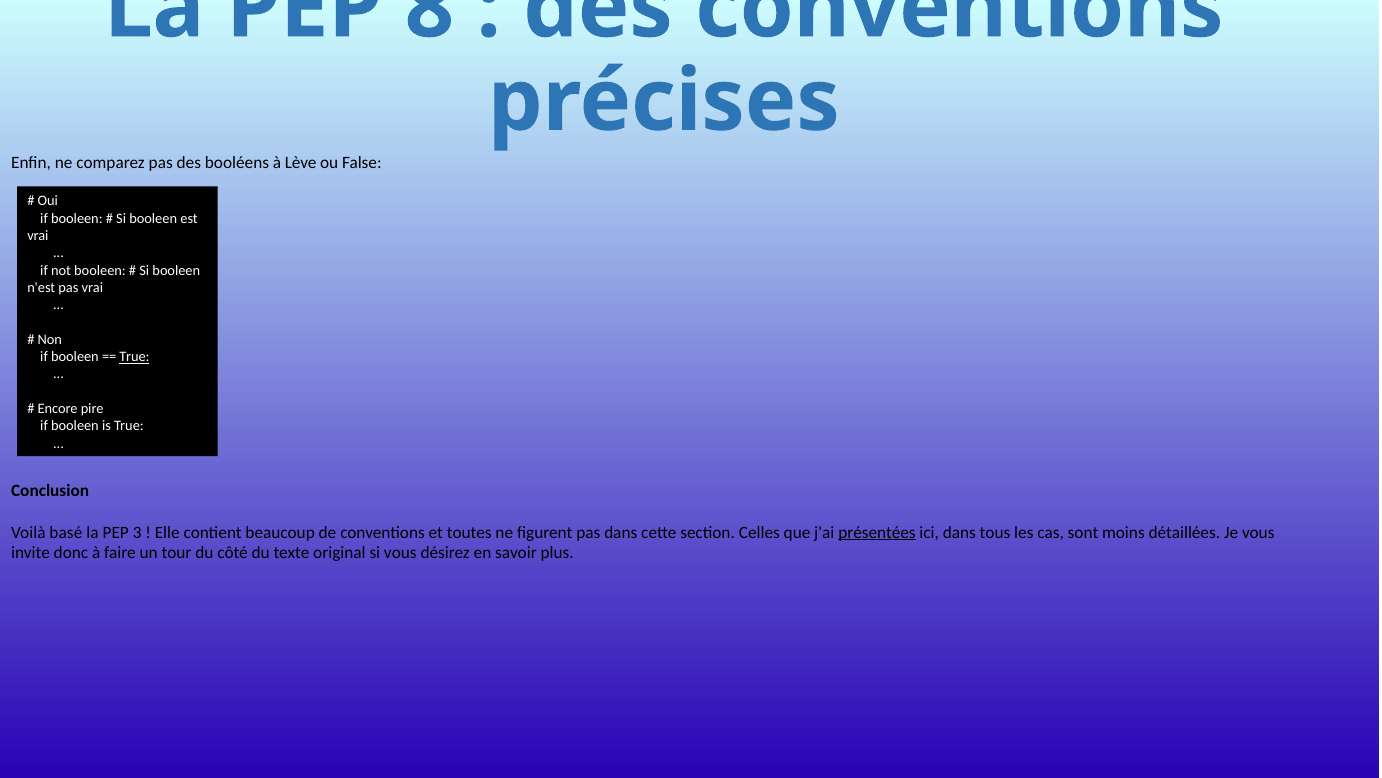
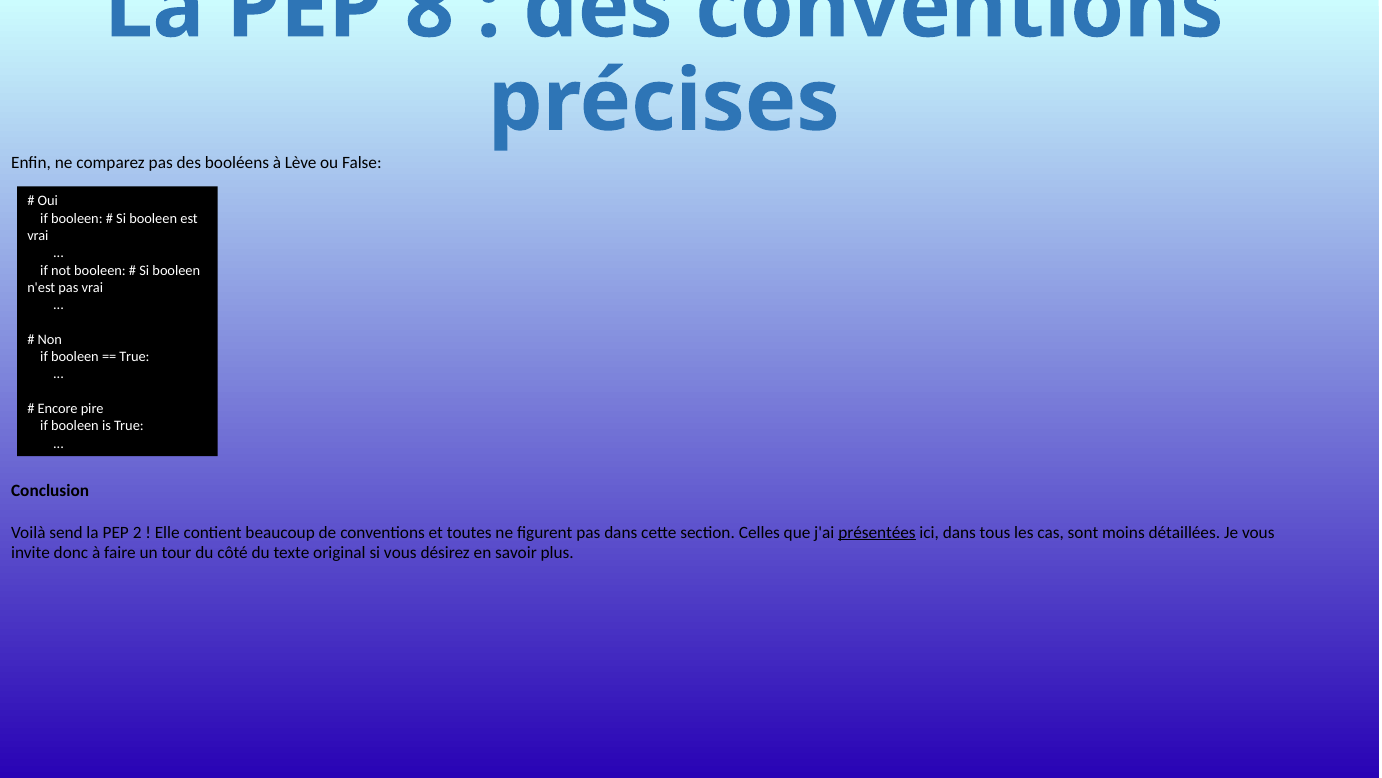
True at (134, 357) underline: present -> none
basé: basé -> send
3: 3 -> 2
